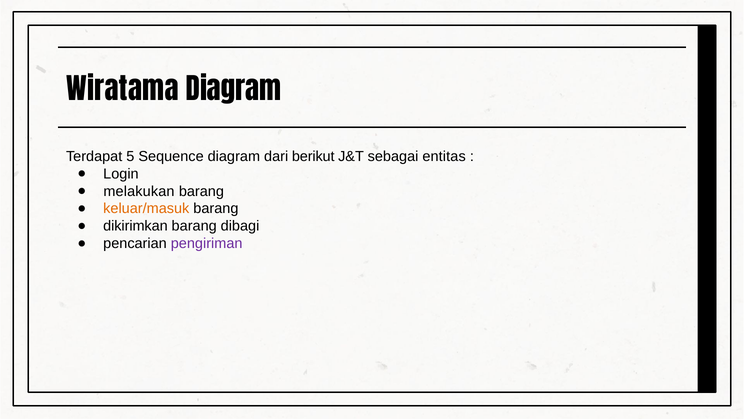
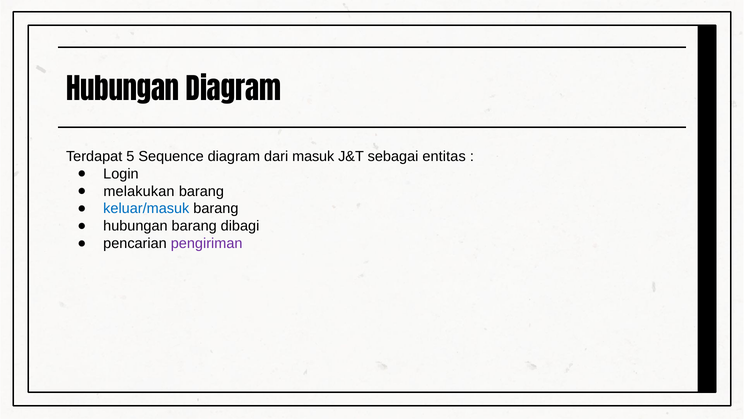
Wiratama at (122, 91): Wiratama -> Hubungan
berikut: berikut -> masuk
keluar/masuk colour: orange -> blue
dikirimkan at (135, 226): dikirimkan -> hubungan
